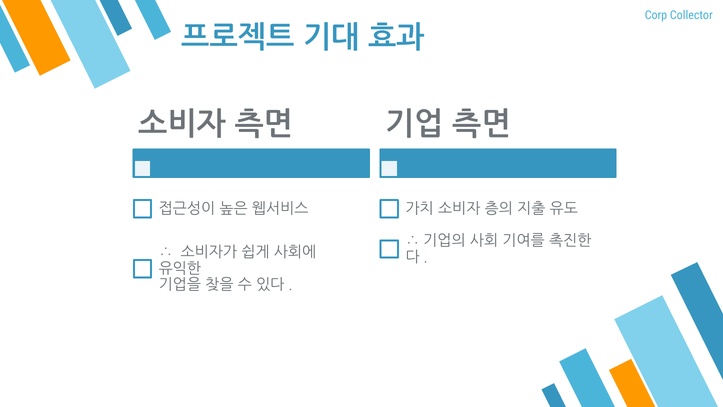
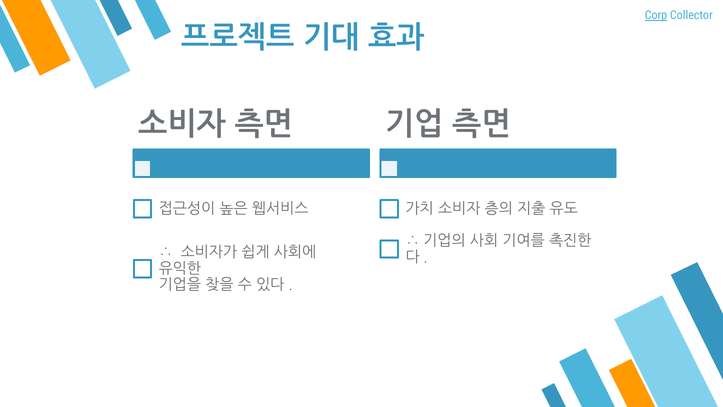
Corp underline: none -> present
